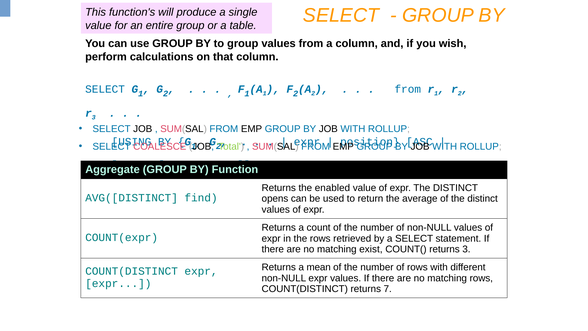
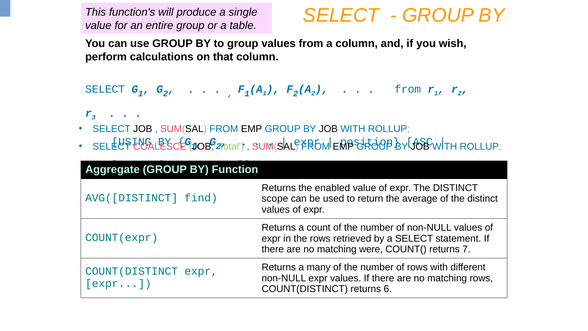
opens: opens -> scope
exist: exist -> were
returns 3: 3 -> 7
mean: mean -> many
7: 7 -> 6
